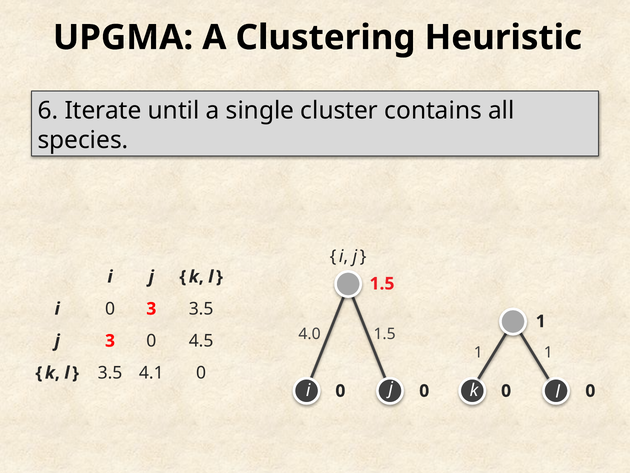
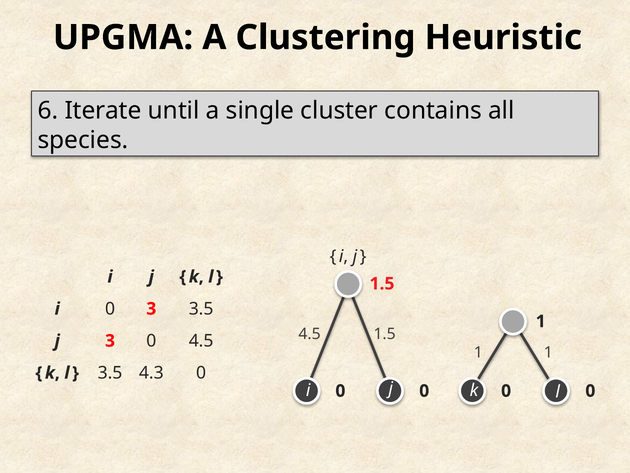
4.0 at (310, 334): 4.0 -> 4.5
4.1: 4.1 -> 4.3
